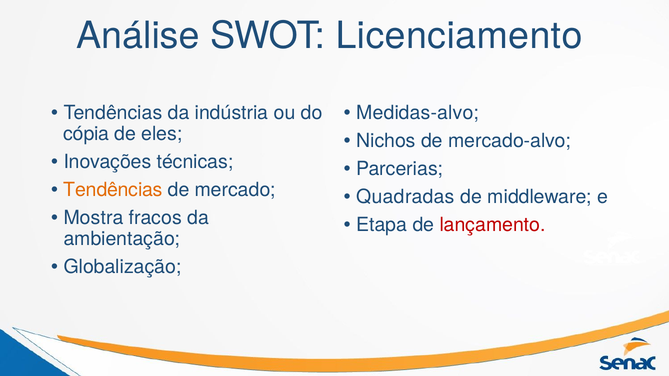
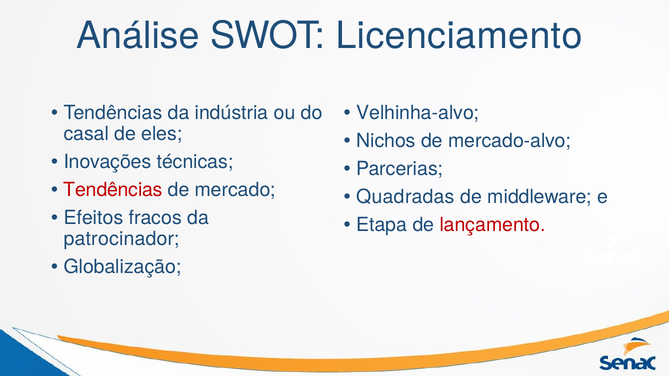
Medidas-alvo: Medidas-alvo -> Velhinha-alvo
cópia: cópia -> casal
Tendências at (113, 190) colour: orange -> red
Mostra: Mostra -> Efeitos
ambientação: ambientação -> patrocinador
